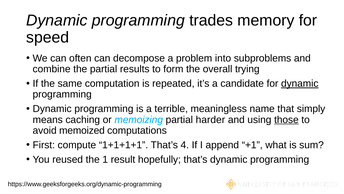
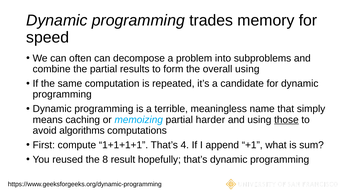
overall trying: trying -> using
dynamic at (300, 83) underline: present -> none
memoized: memoized -> algorithms
1: 1 -> 8
